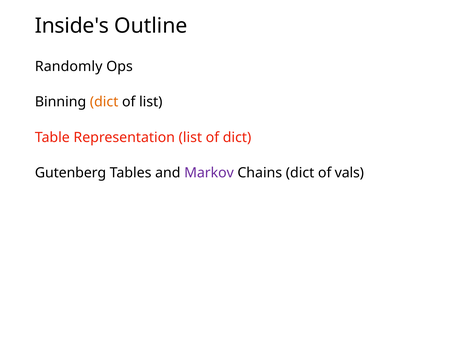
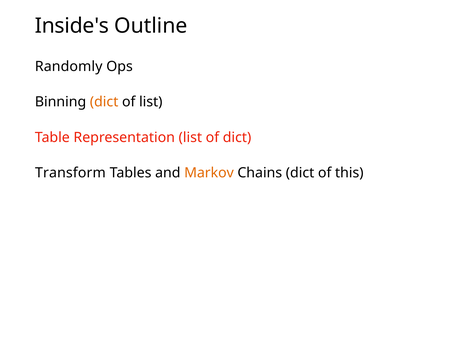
Gutenberg: Gutenberg -> Transform
Markov colour: purple -> orange
vals: vals -> this
